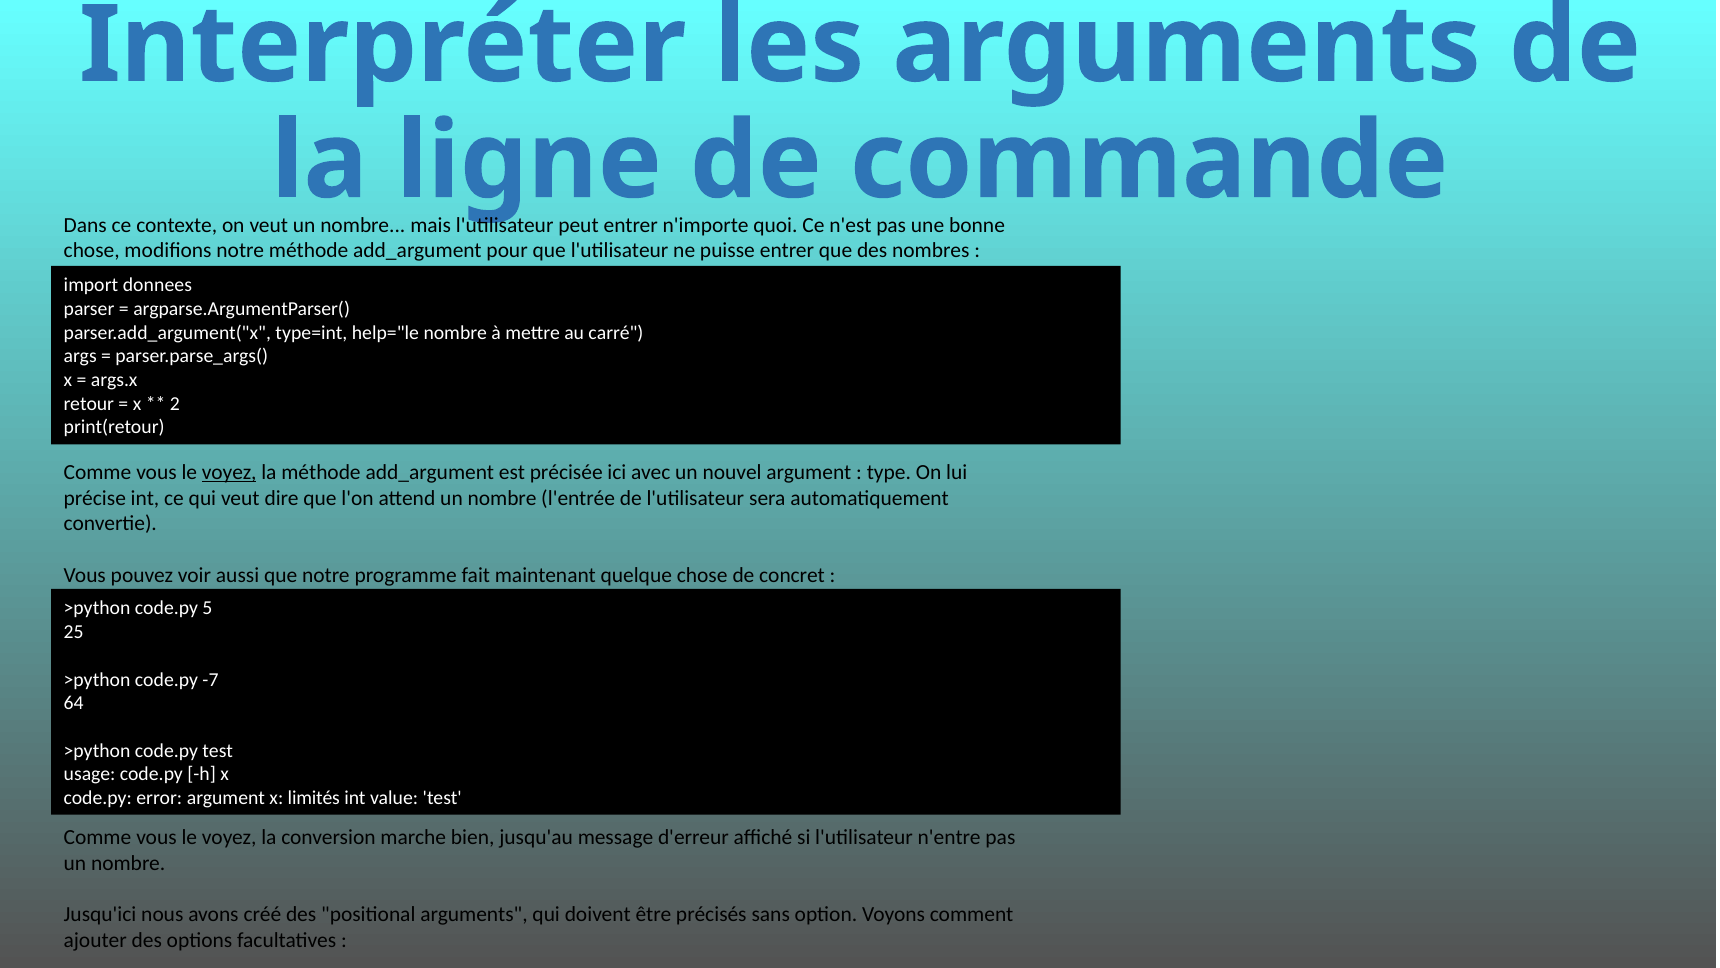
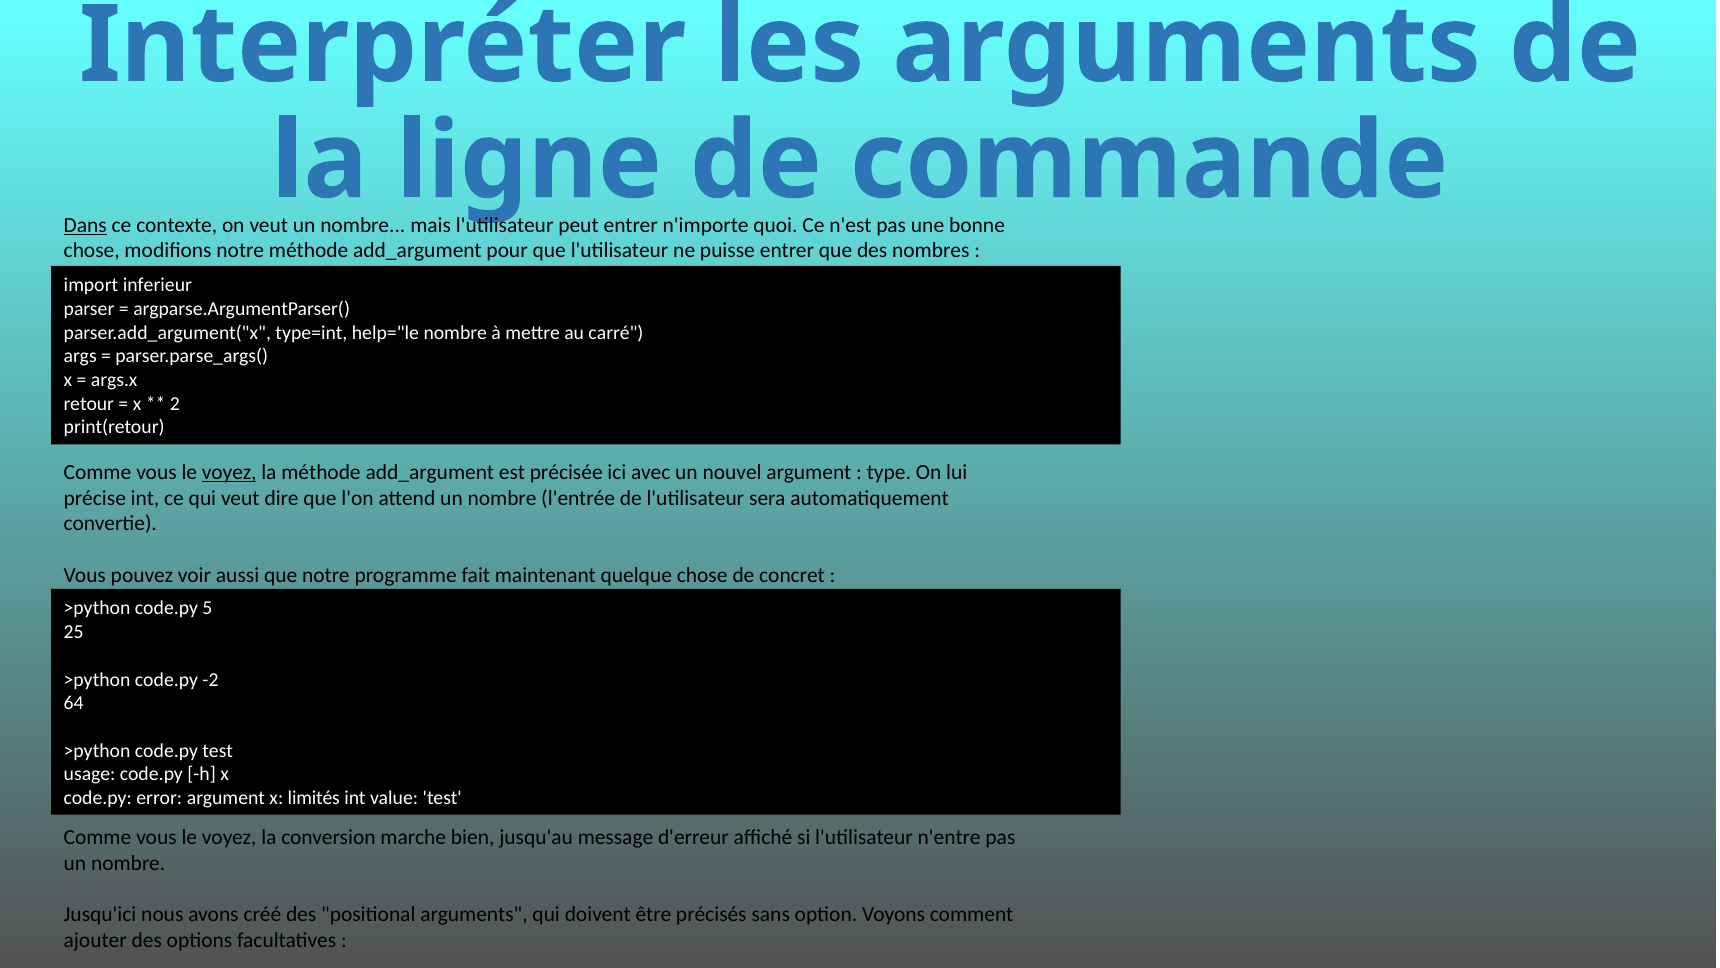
Dans underline: none -> present
donnees: donnees -> inferieur
-7: -7 -> -2
